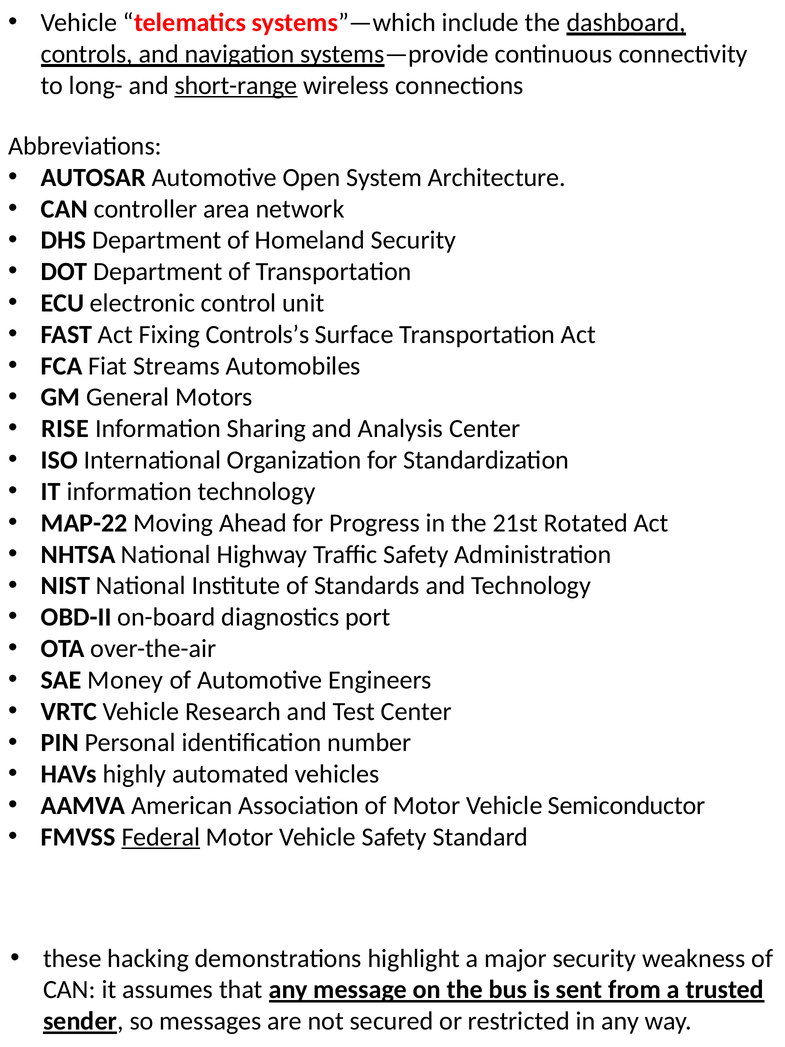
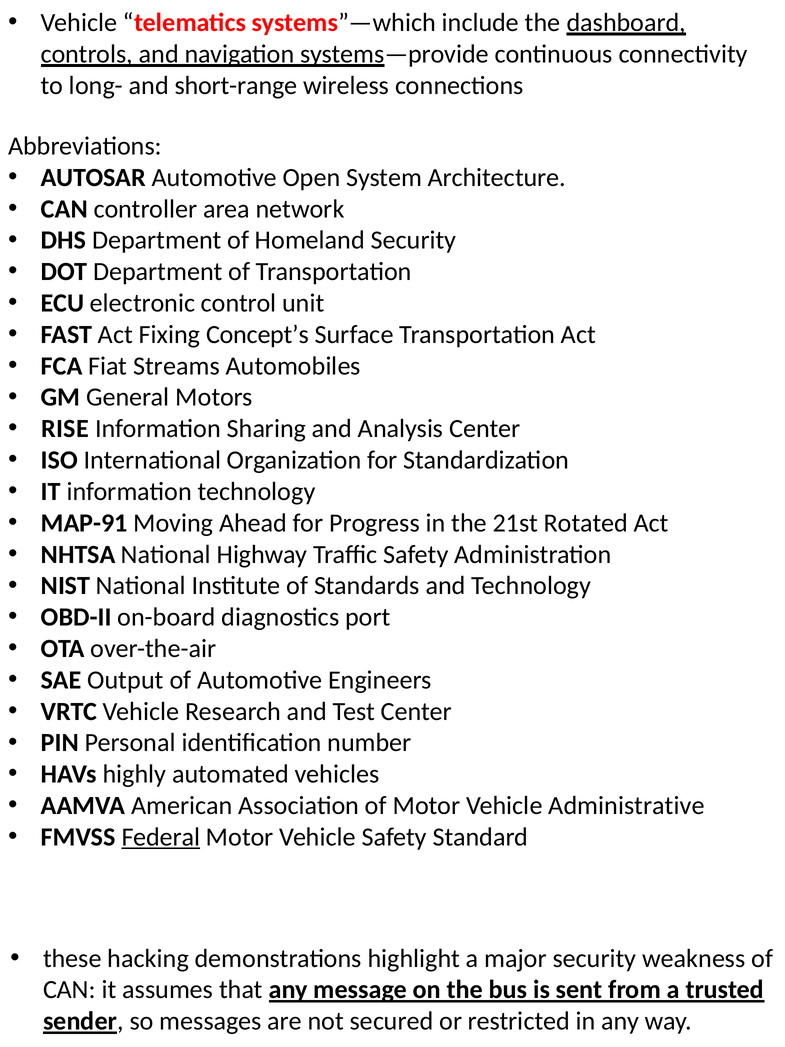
short-range underline: present -> none
Controls’s: Controls’s -> Concept’s
MAP-22: MAP-22 -> MAP-91
Money: Money -> Output
Semiconductor: Semiconductor -> Administrative
